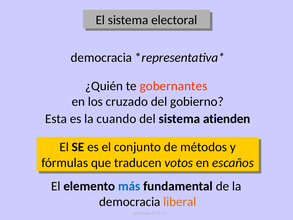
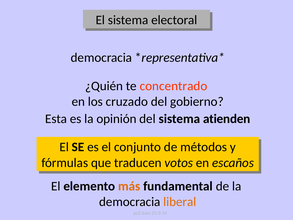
gobernantes: gobernantes -> concentrado
cuando: cuando -> opinión
más colour: blue -> orange
